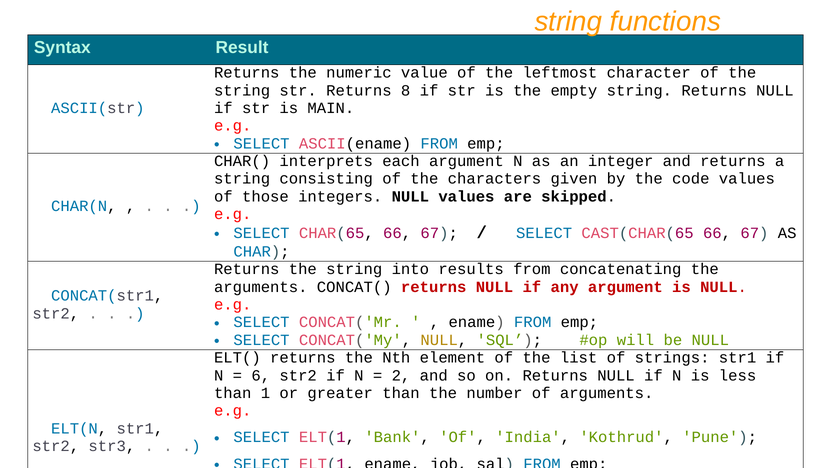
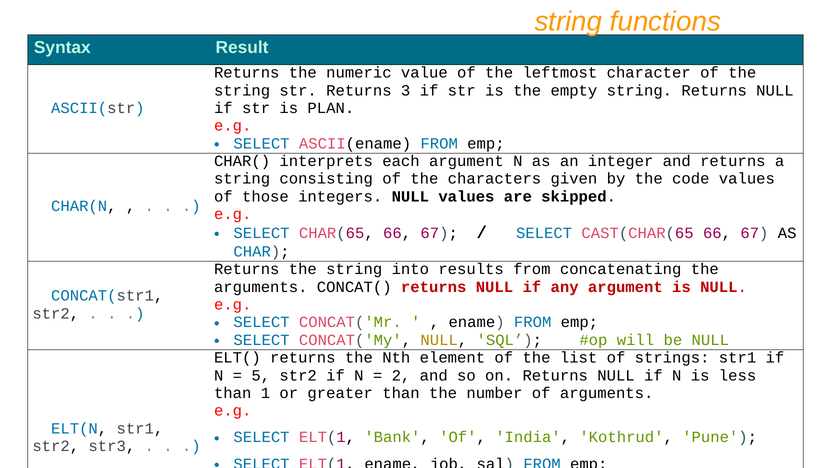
8: 8 -> 3
MAIN: MAIN -> PLAN
6: 6 -> 5
